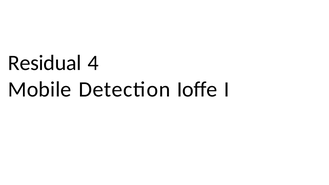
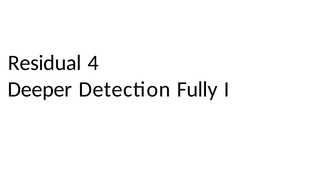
Mobile: Mobile -> Deeper
Ioffe: Ioffe -> Fully
